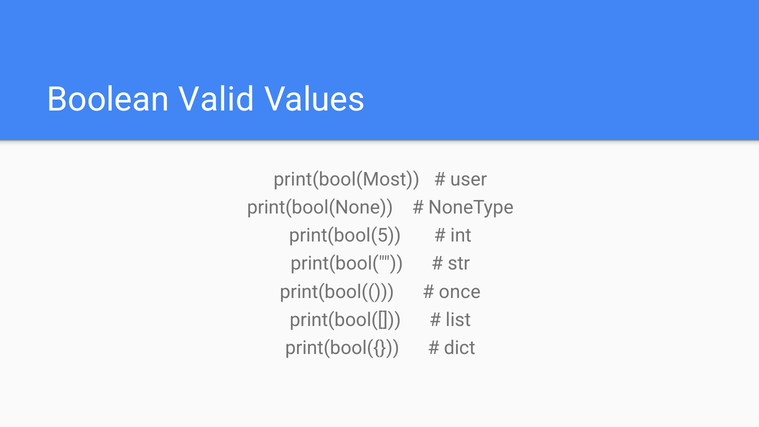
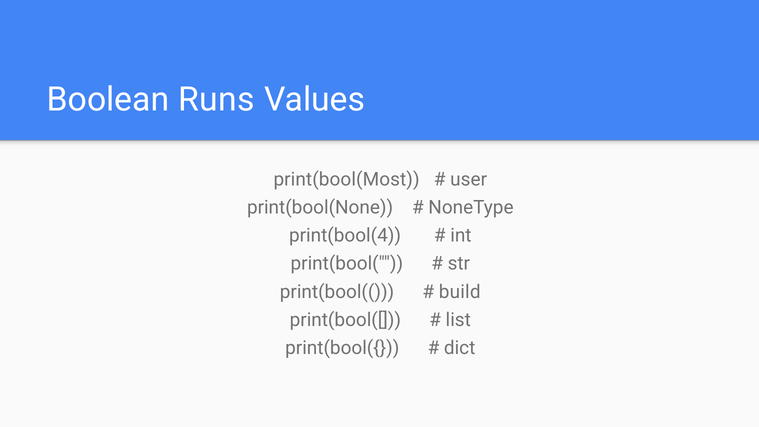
Valid: Valid -> Runs
print(bool(5: print(bool(5 -> print(bool(4
once: once -> build
